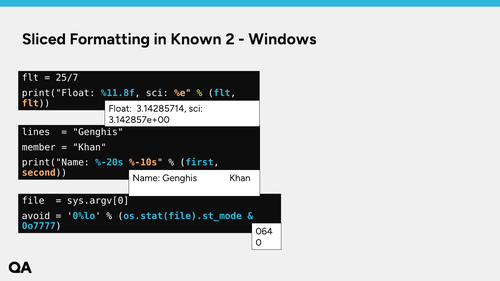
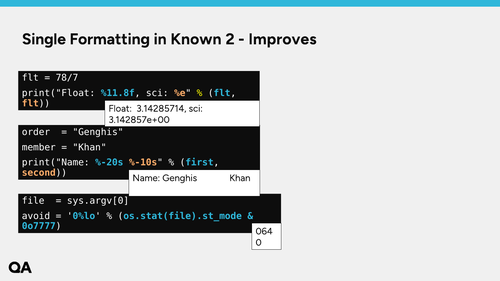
Sliced: Sliced -> Single
Windows: Windows -> Improves
25/7: 25/7 -> 78/7
lines: lines -> order
